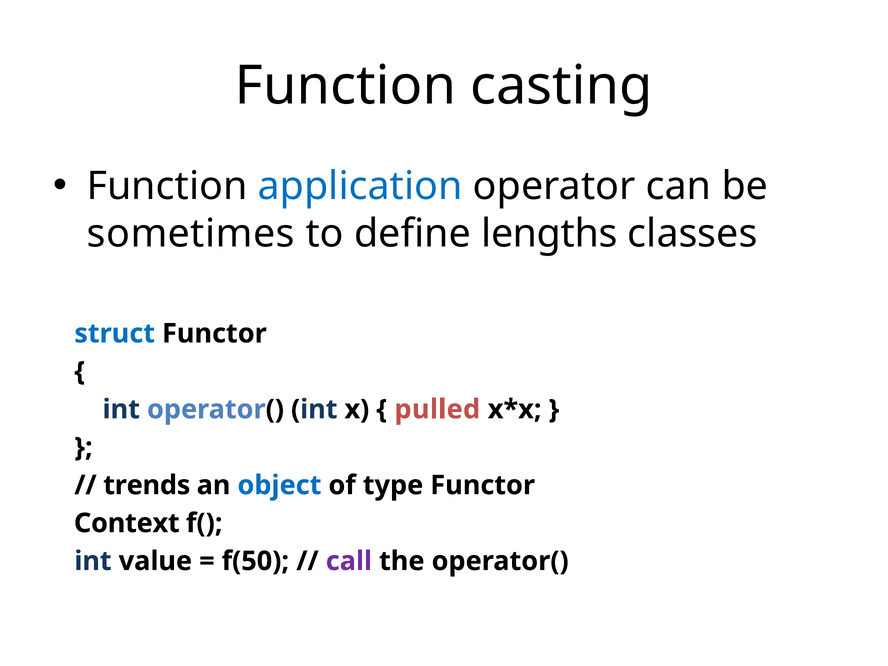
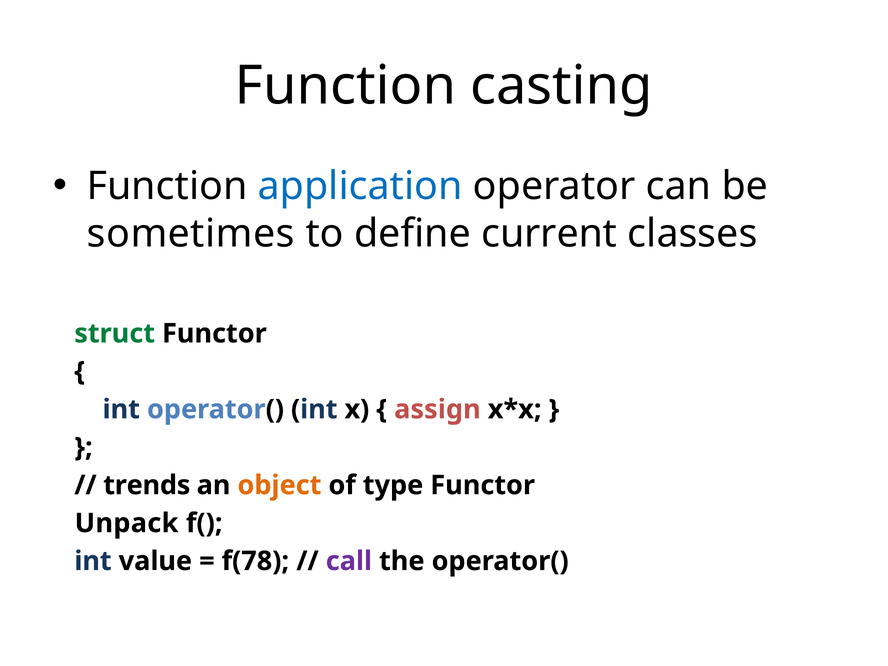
lengths: lengths -> current
struct colour: blue -> green
pulled: pulled -> assign
object colour: blue -> orange
Context: Context -> Unpack
f(50: f(50 -> f(78
